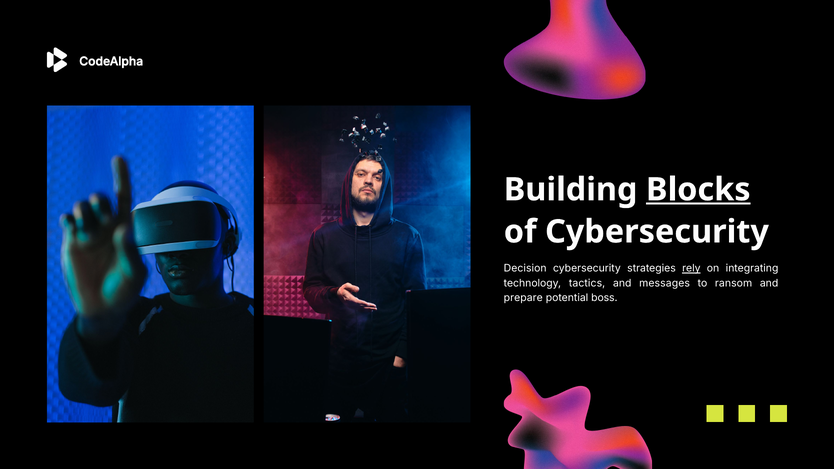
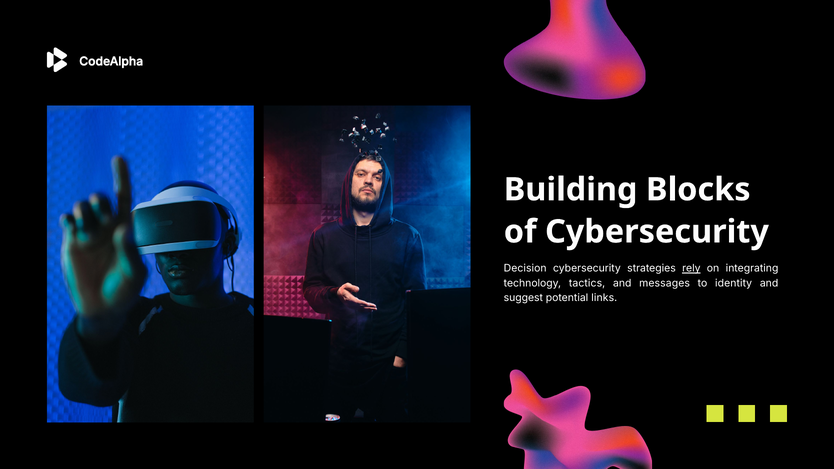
Blocks underline: present -> none
ransom: ransom -> identity
prepare: prepare -> suggest
boss: boss -> links
